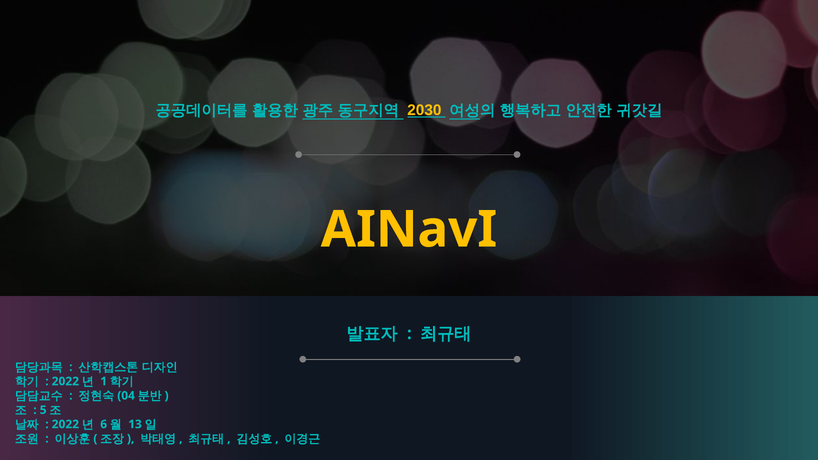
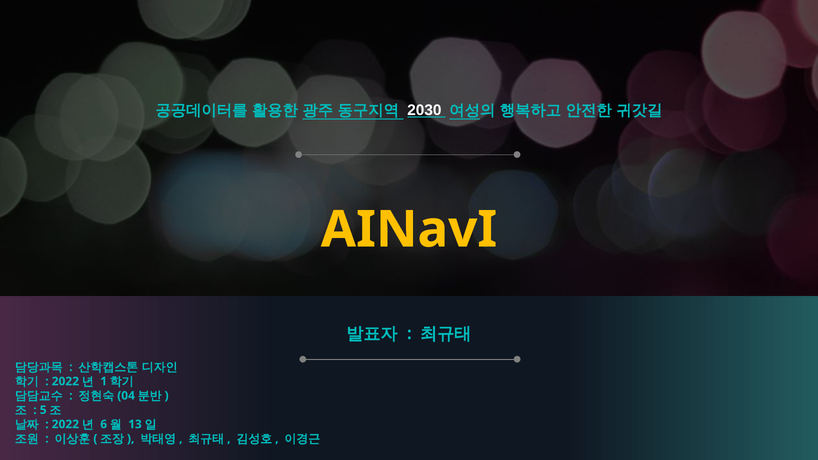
2030 colour: yellow -> white
